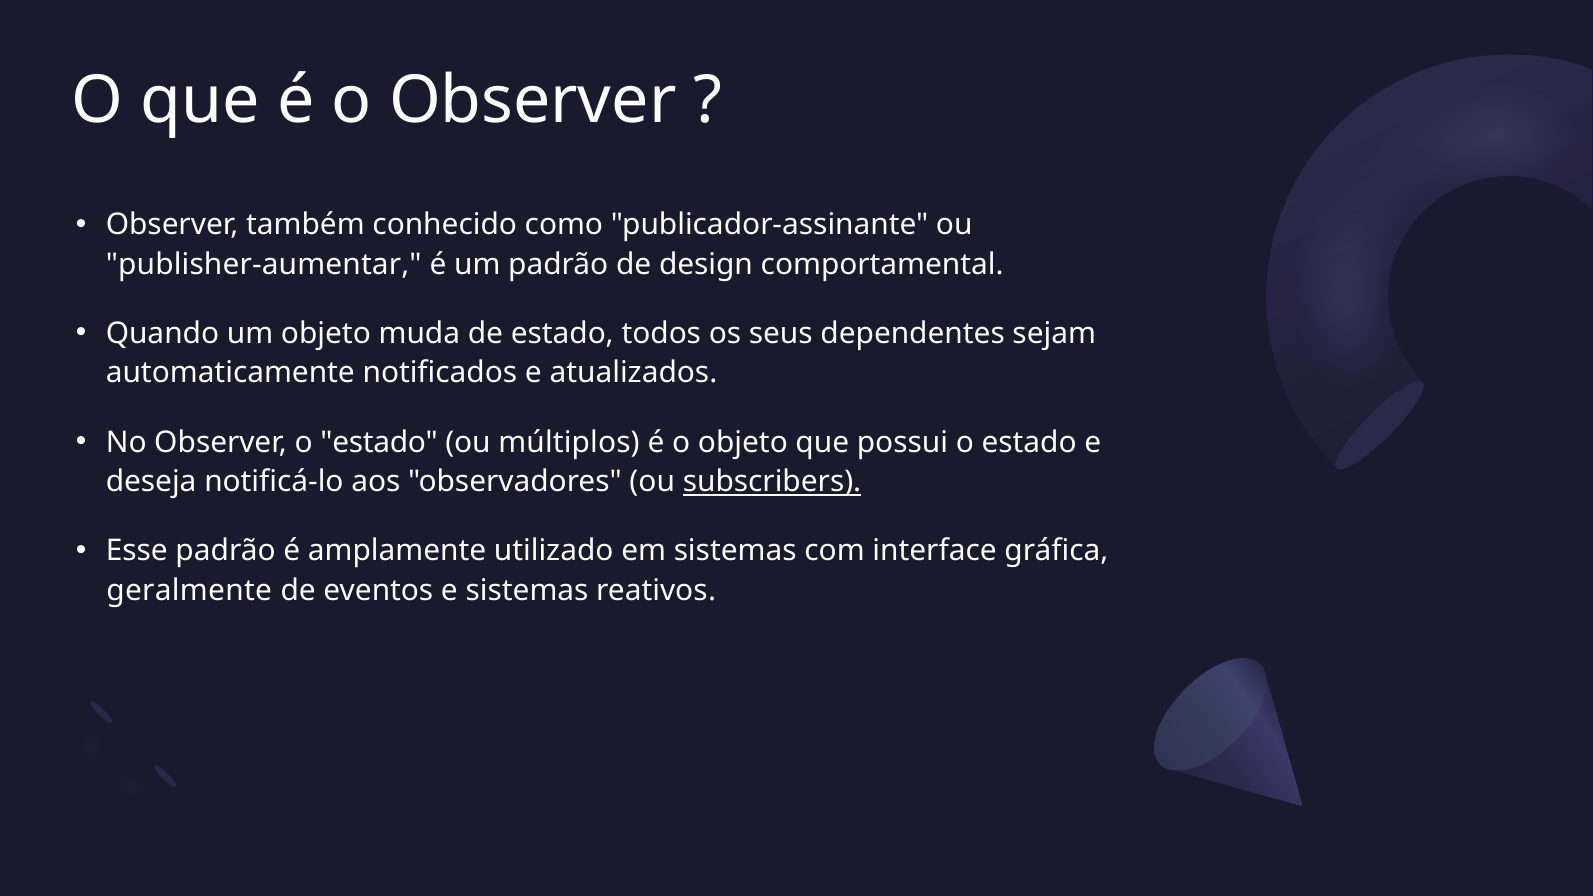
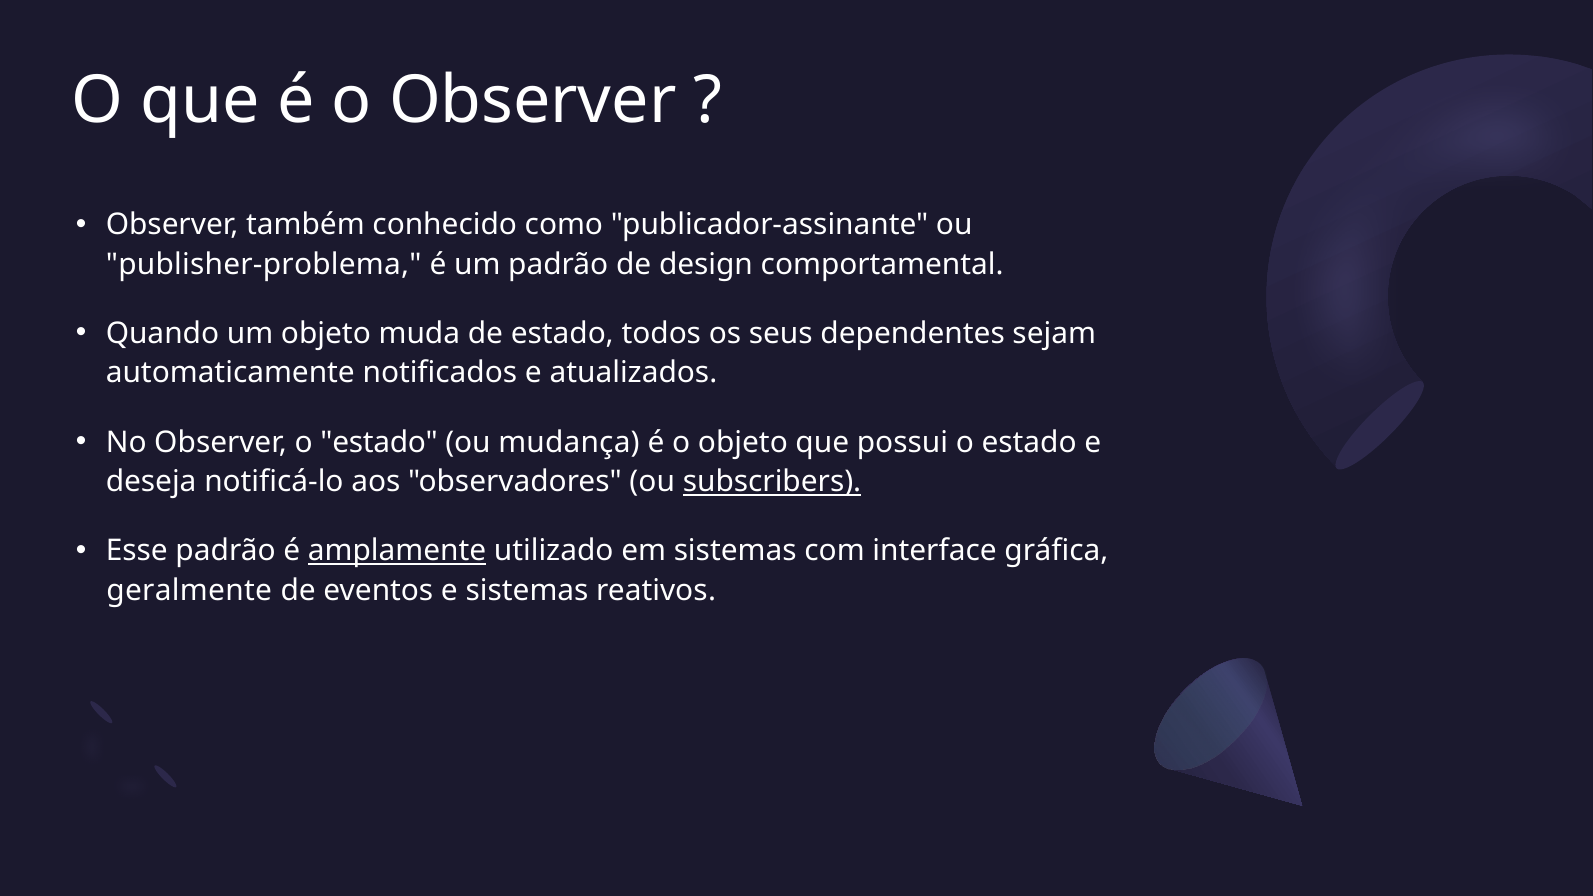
publisher-aumentar: publisher-aumentar -> publisher-problema
múltiplos: múltiplos -> mudança
amplamente underline: none -> present
